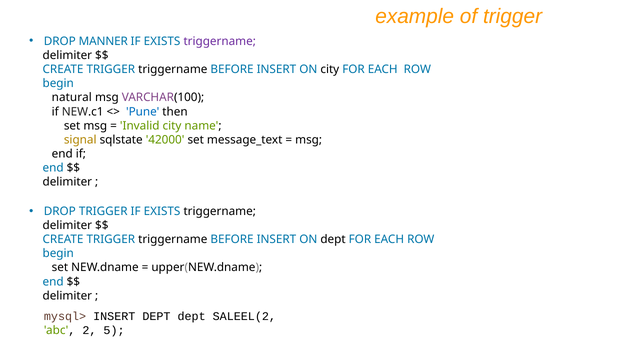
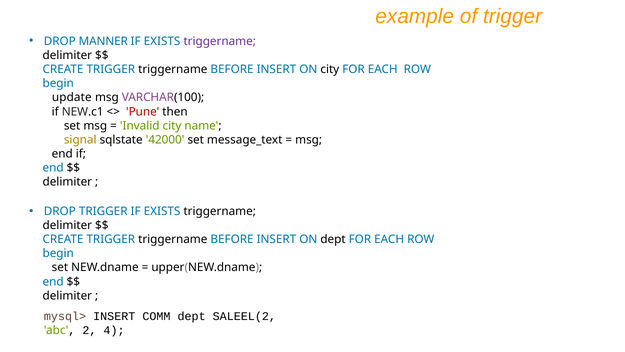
natural: natural -> update
Pune colour: blue -> red
INSERT DEPT: DEPT -> COMM
5: 5 -> 4
